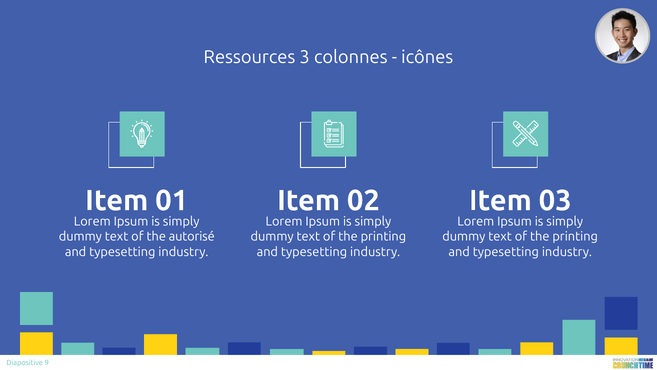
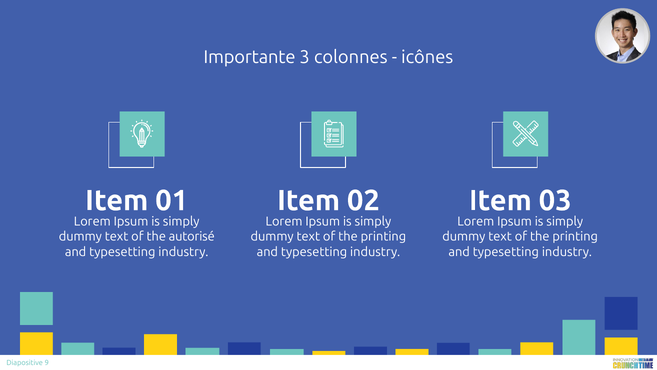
Ressources: Ressources -> Importante
